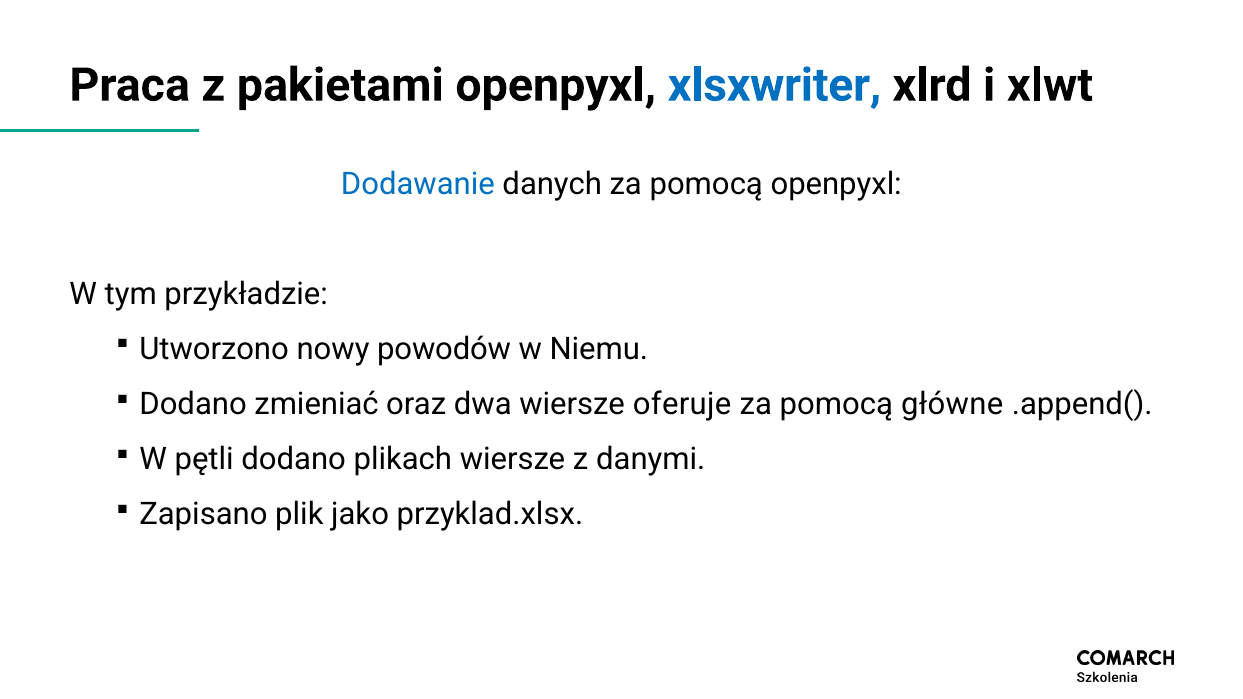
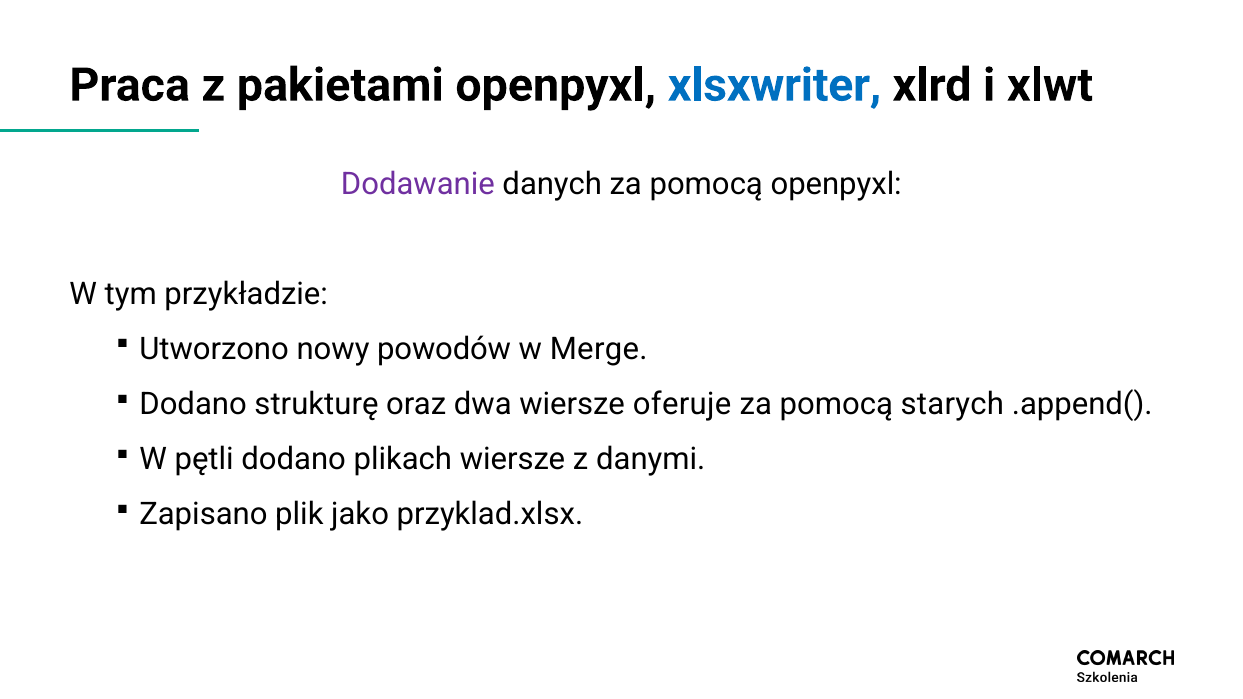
Dodawanie colour: blue -> purple
Niemu: Niemu -> Merge
zmieniać: zmieniać -> strukturę
główne: główne -> starych
